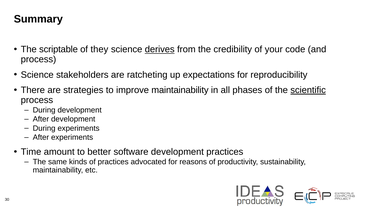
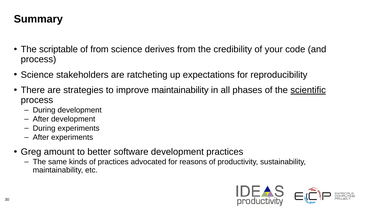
of they: they -> from
derives underline: present -> none
Time: Time -> Greg
